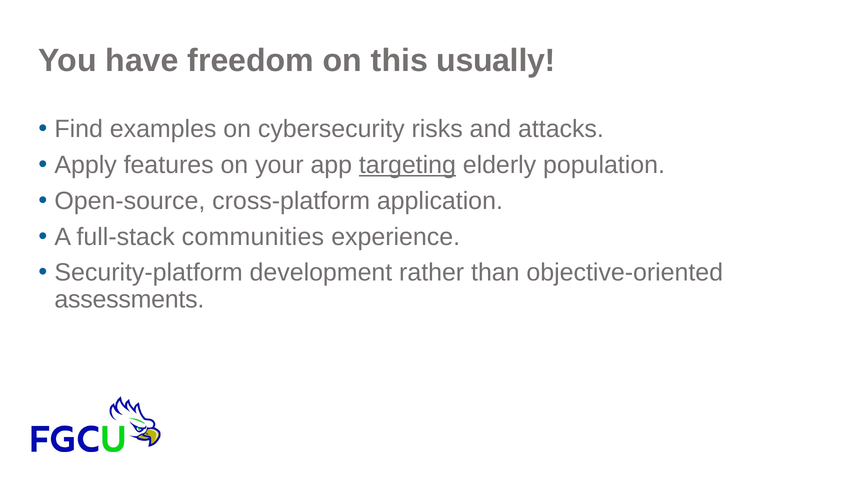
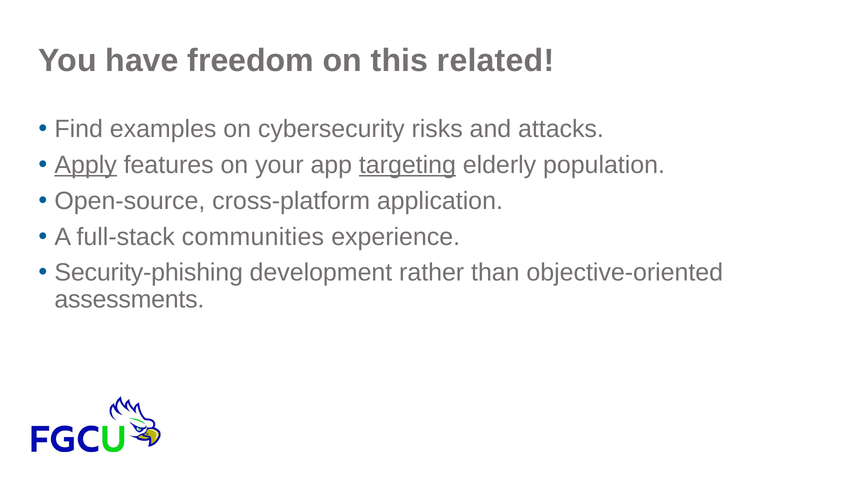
usually: usually -> related
Apply underline: none -> present
Security-platform: Security-platform -> Security-phishing
